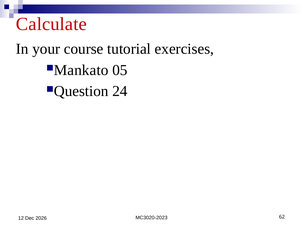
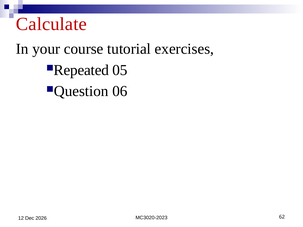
Mankato: Mankato -> Repeated
24: 24 -> 06
